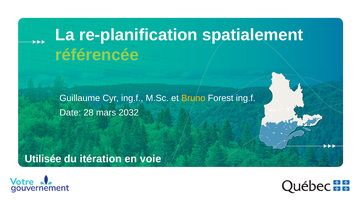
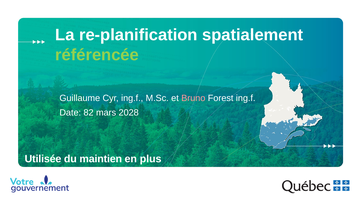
Bruno colour: yellow -> pink
28: 28 -> 82
2032: 2032 -> 2028
itération: itération -> maintien
voie: voie -> plus
